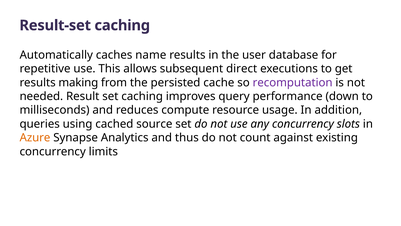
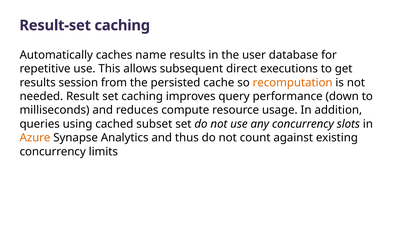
making: making -> session
recomputation colour: purple -> orange
source: source -> subset
